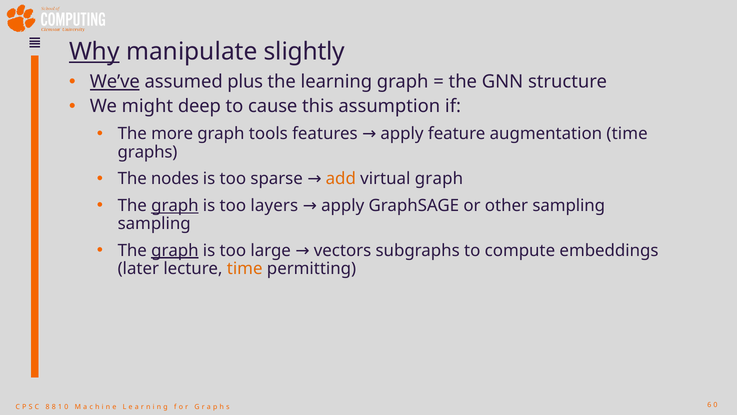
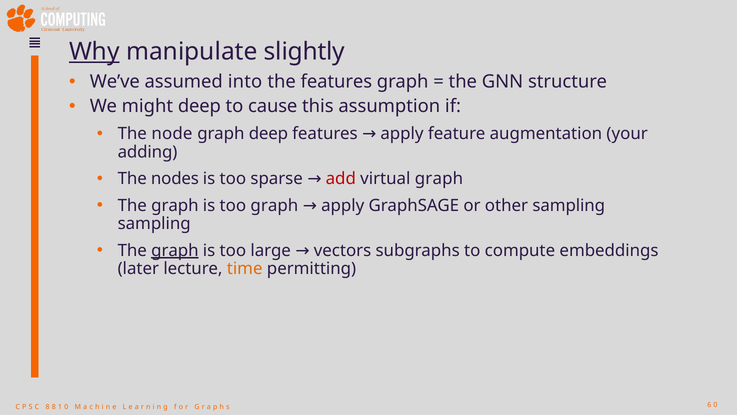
We’ve underline: present -> none
plus: plus -> into
the learning: learning -> features
more: more -> node
graph tools: tools -> deep
augmentation time: time -> your
graphs: graphs -> adding
add colour: orange -> red
graph at (175, 205) underline: present -> none
too layers: layers -> graph
